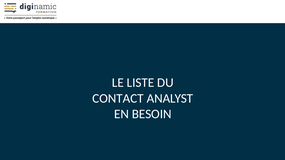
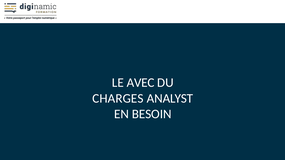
LISTE: LISTE -> AVEC
CONTACT: CONTACT -> CHARGES
